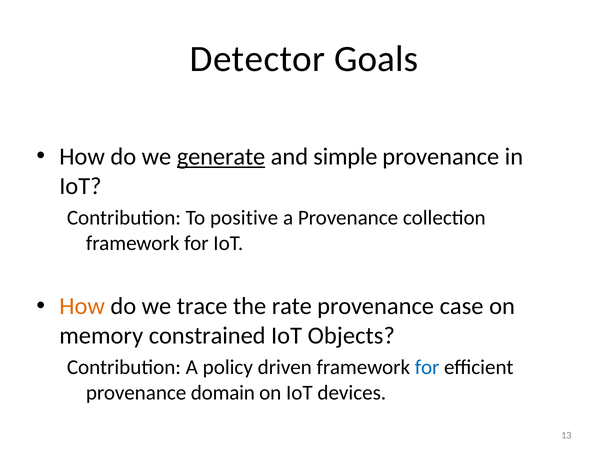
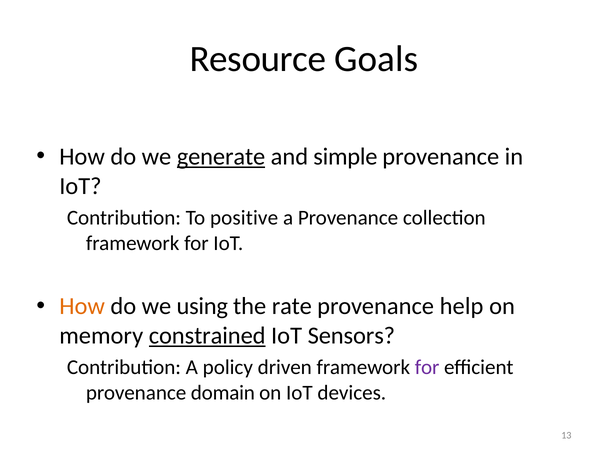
Detector: Detector -> Resource
trace: trace -> using
case: case -> help
constrained underline: none -> present
Objects: Objects -> Sensors
for at (427, 368) colour: blue -> purple
